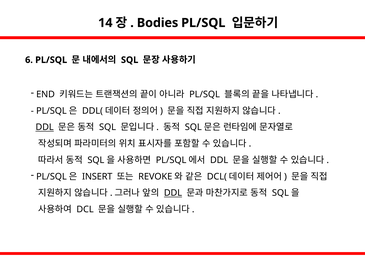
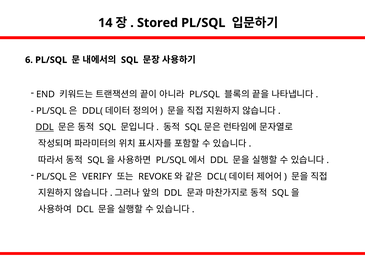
Bodies: Bodies -> Stored
INSERT: INSERT -> VERIFY
DDL at (173, 193) underline: present -> none
